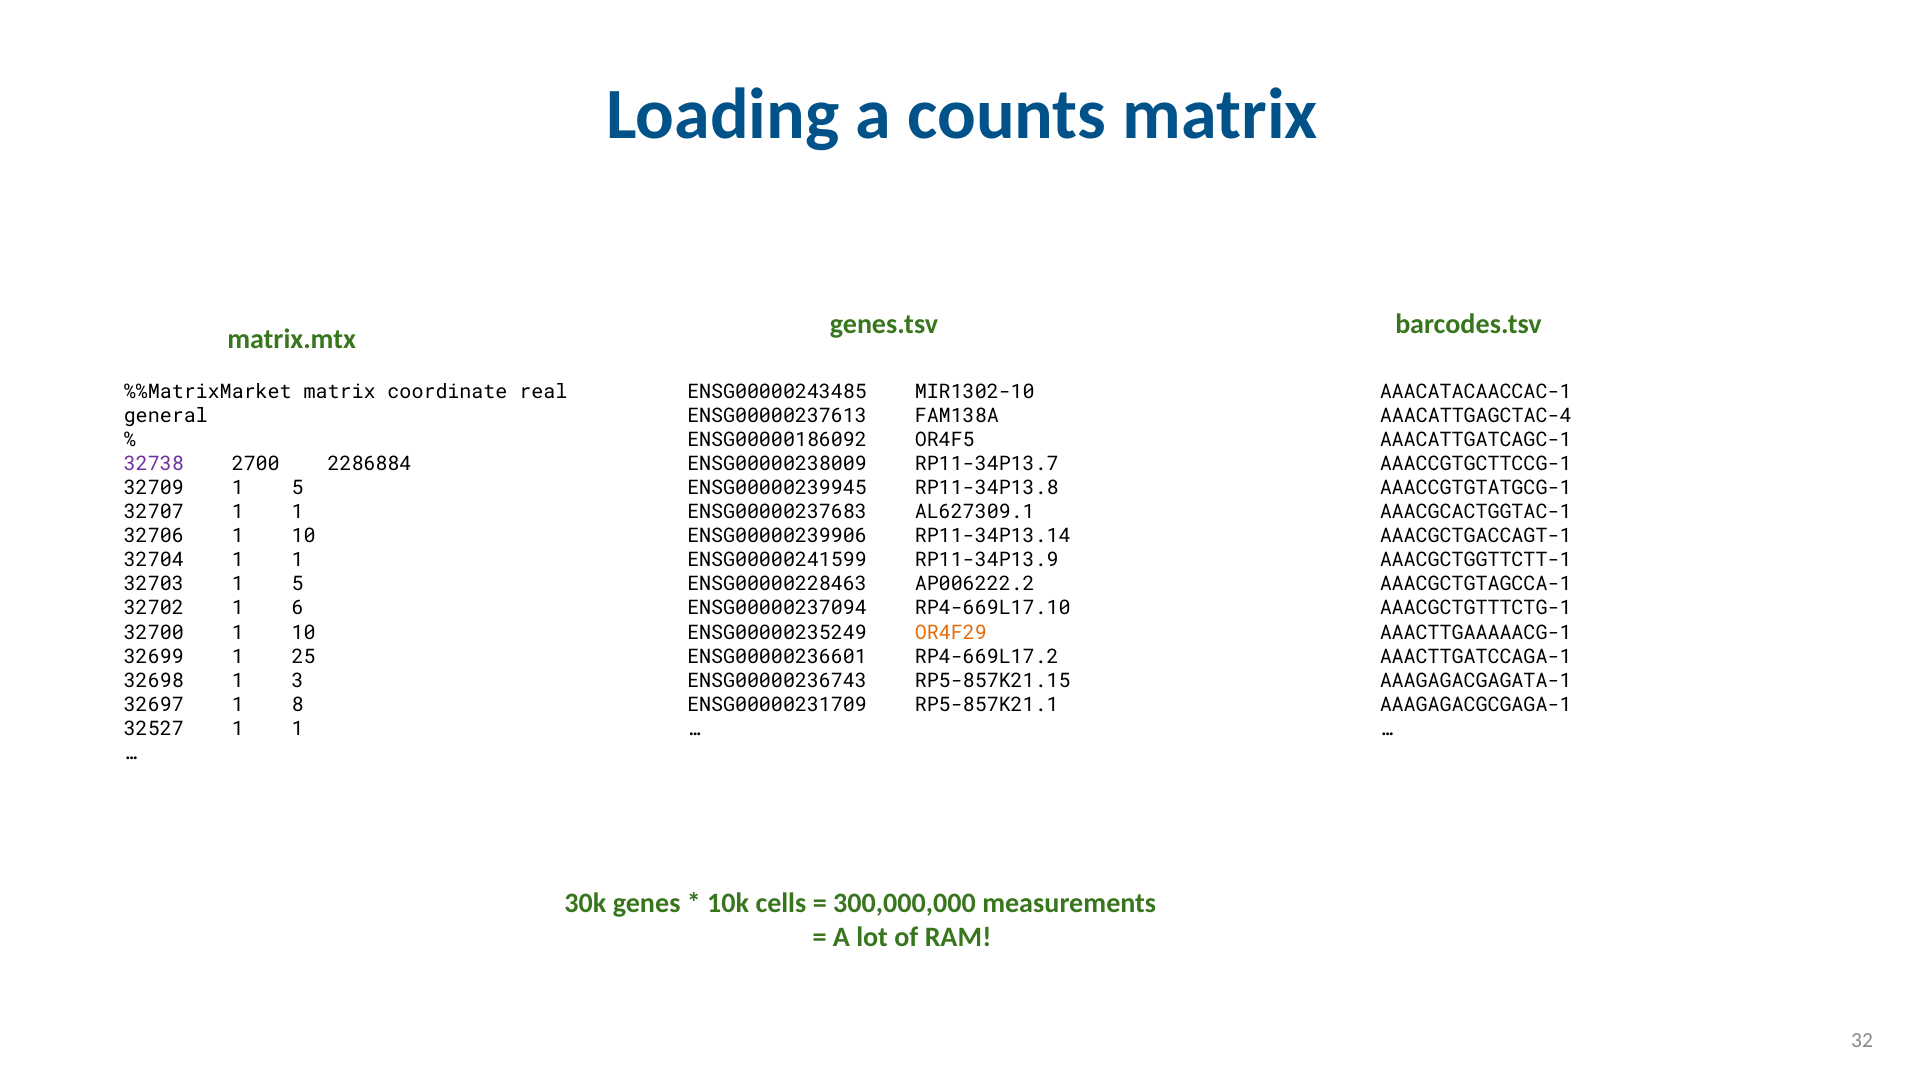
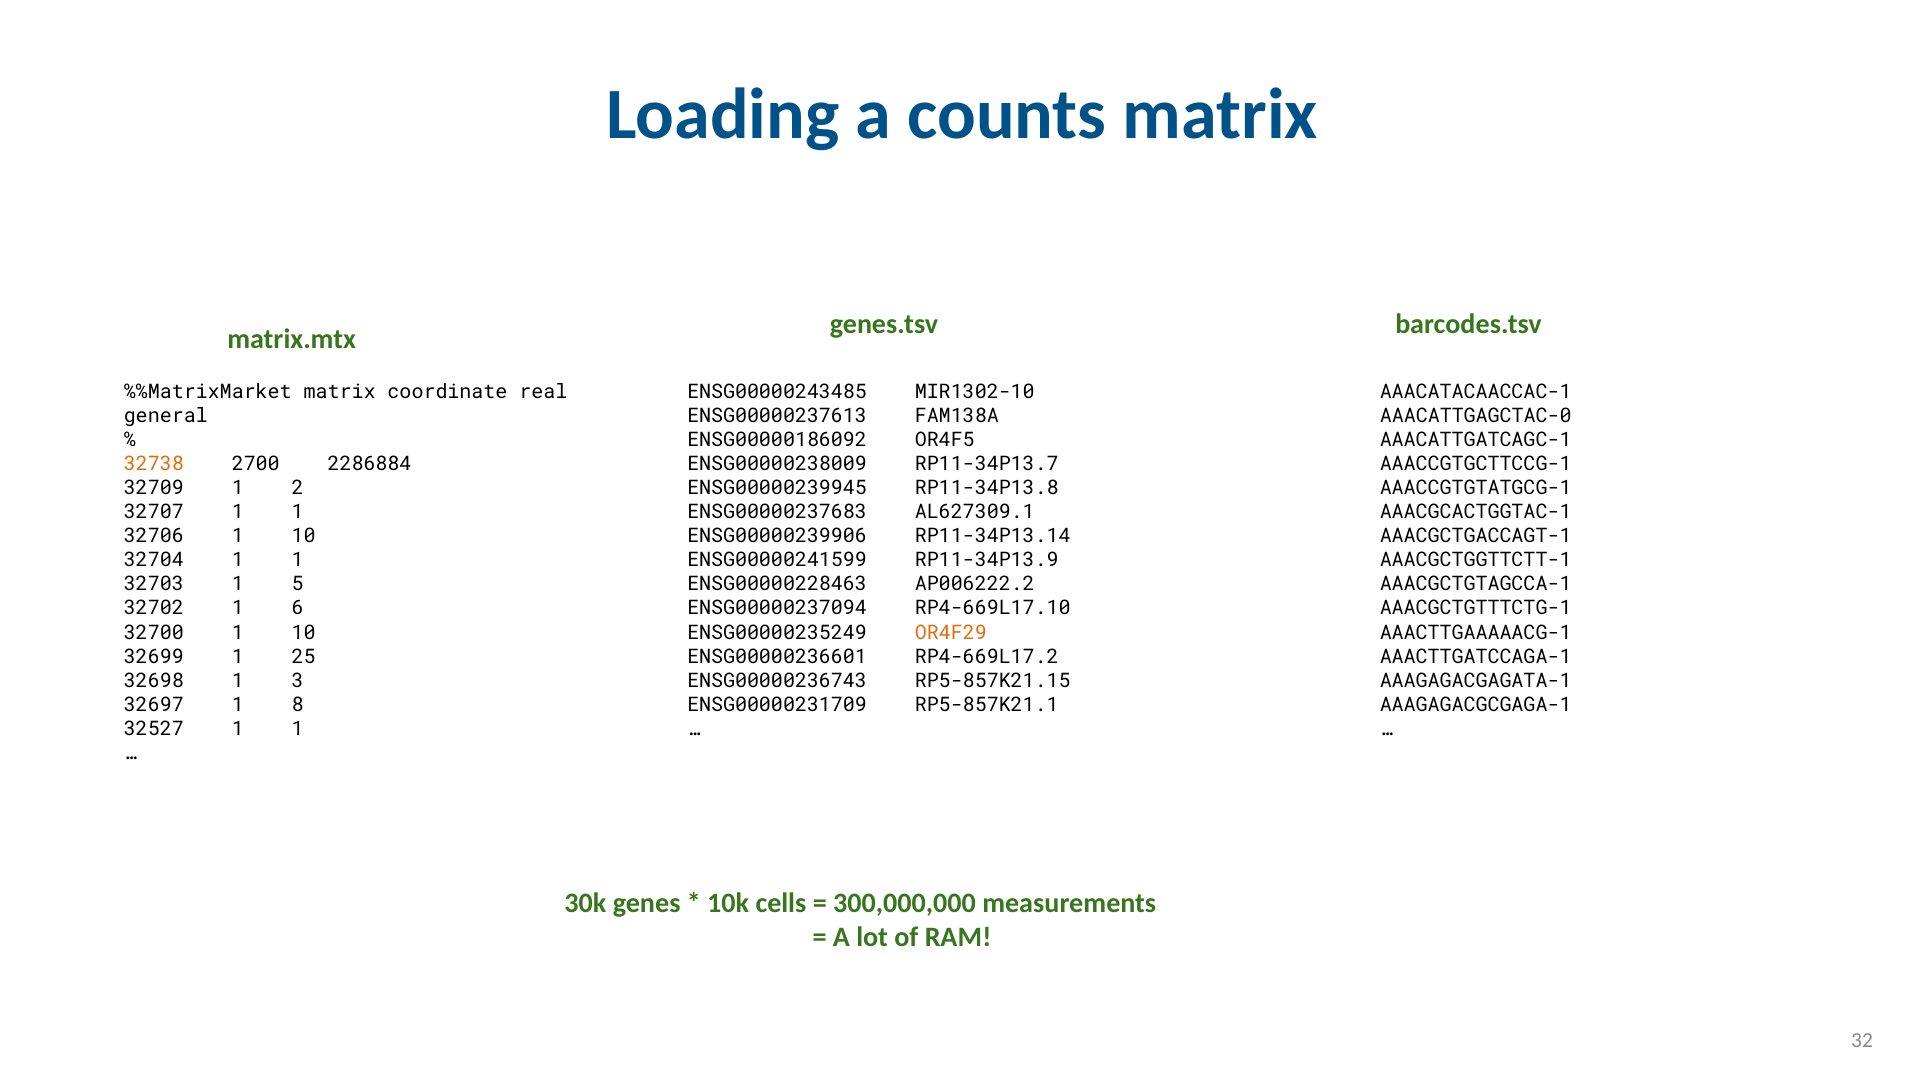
AAACATTGAGCTAC-4: AAACATTGAGCTAC-4 -> AAACATTGAGCTAC-0
32738 colour: purple -> orange
32709 1 5: 5 -> 2
